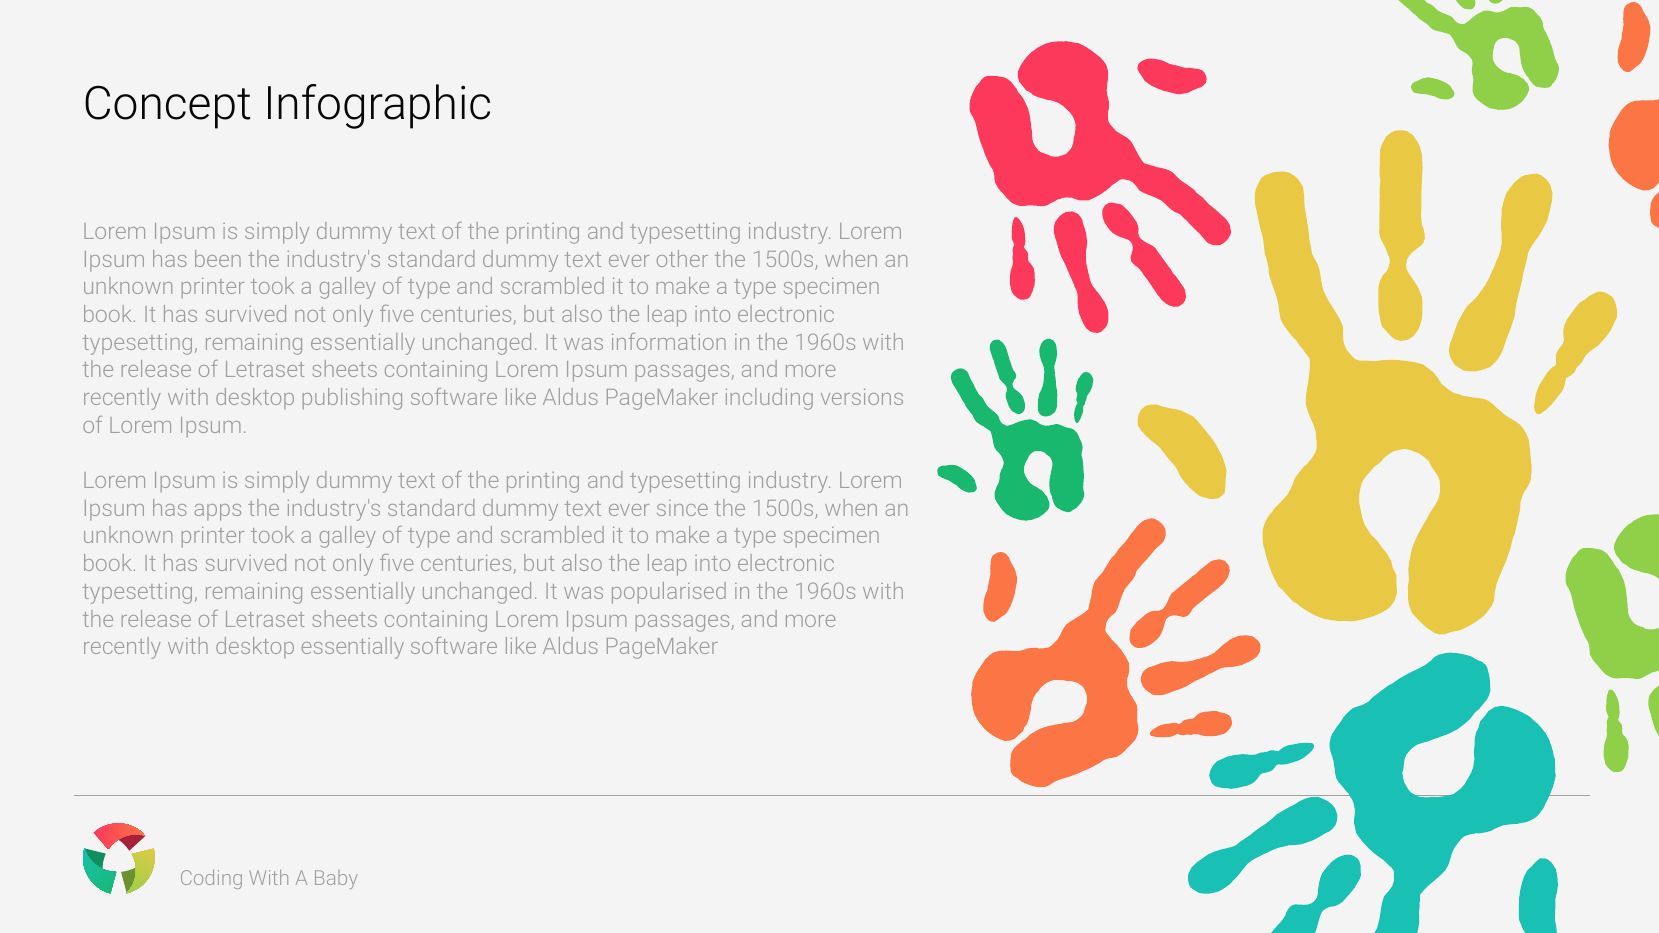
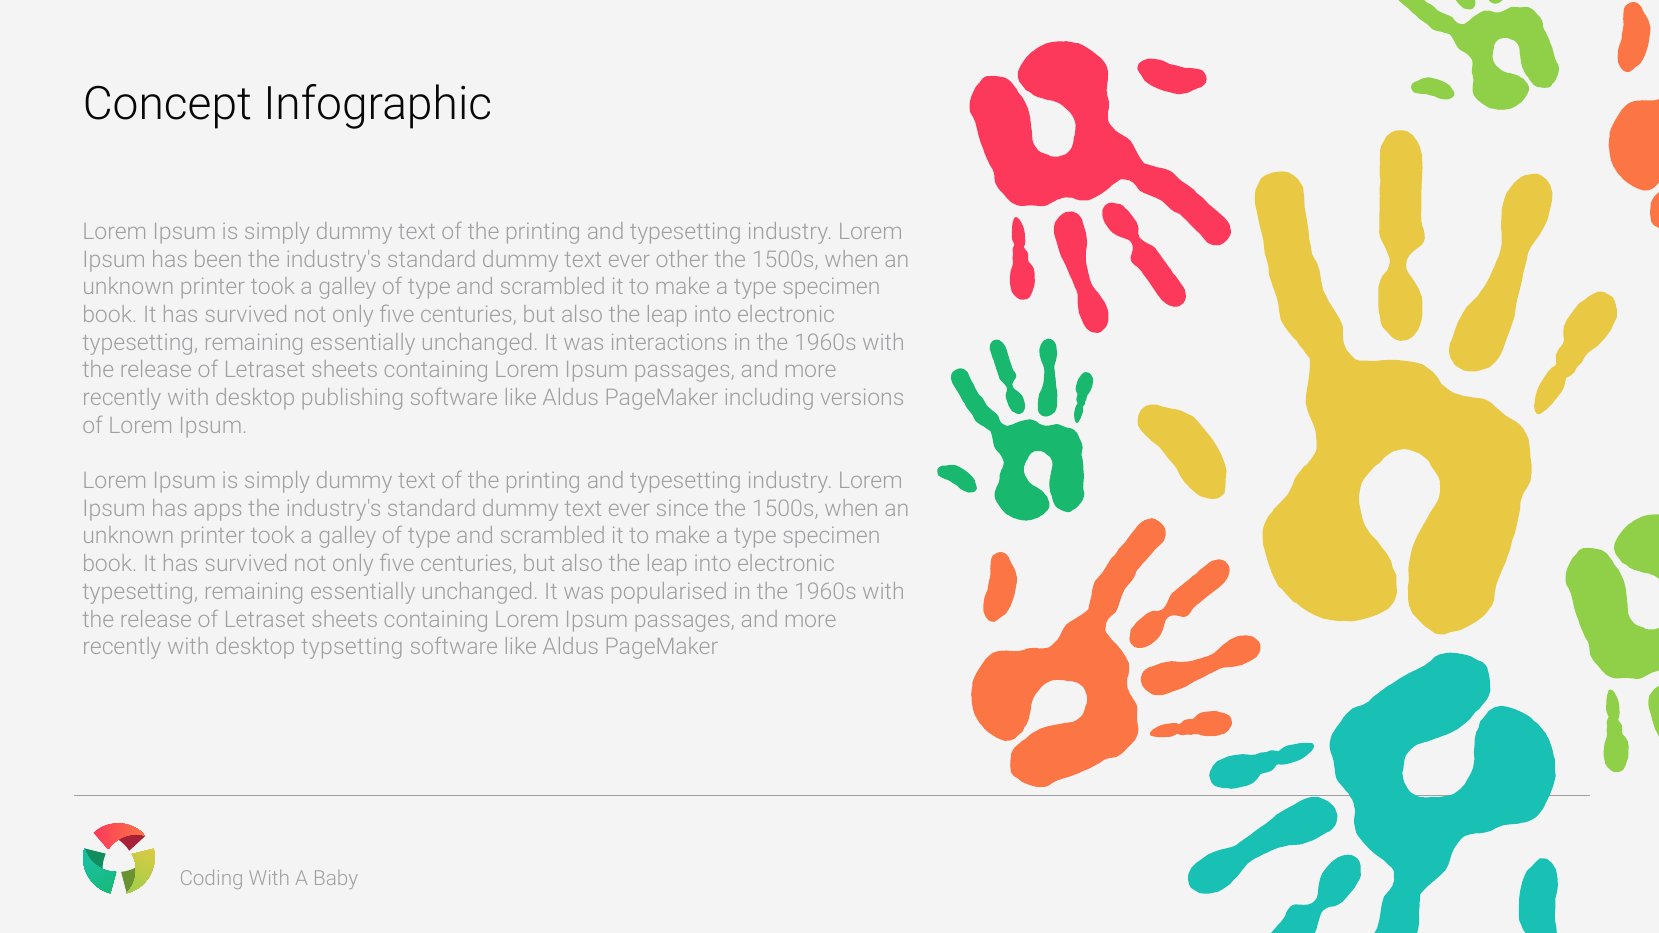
information: information -> interactions
desktop essentially: essentially -> typsetting
